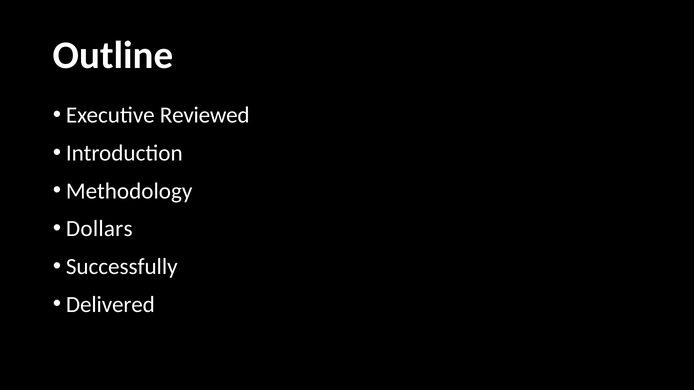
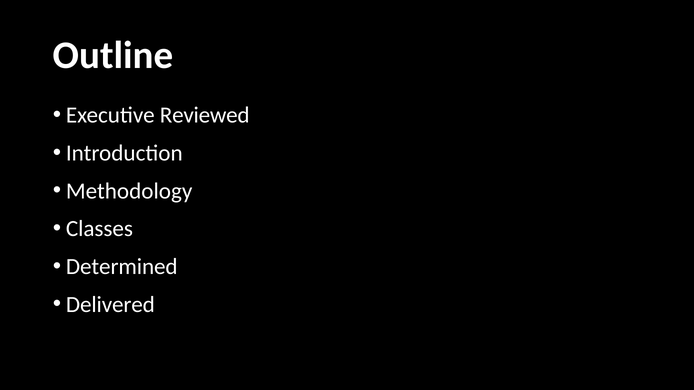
Dollars: Dollars -> Classes
Successfully: Successfully -> Determined
